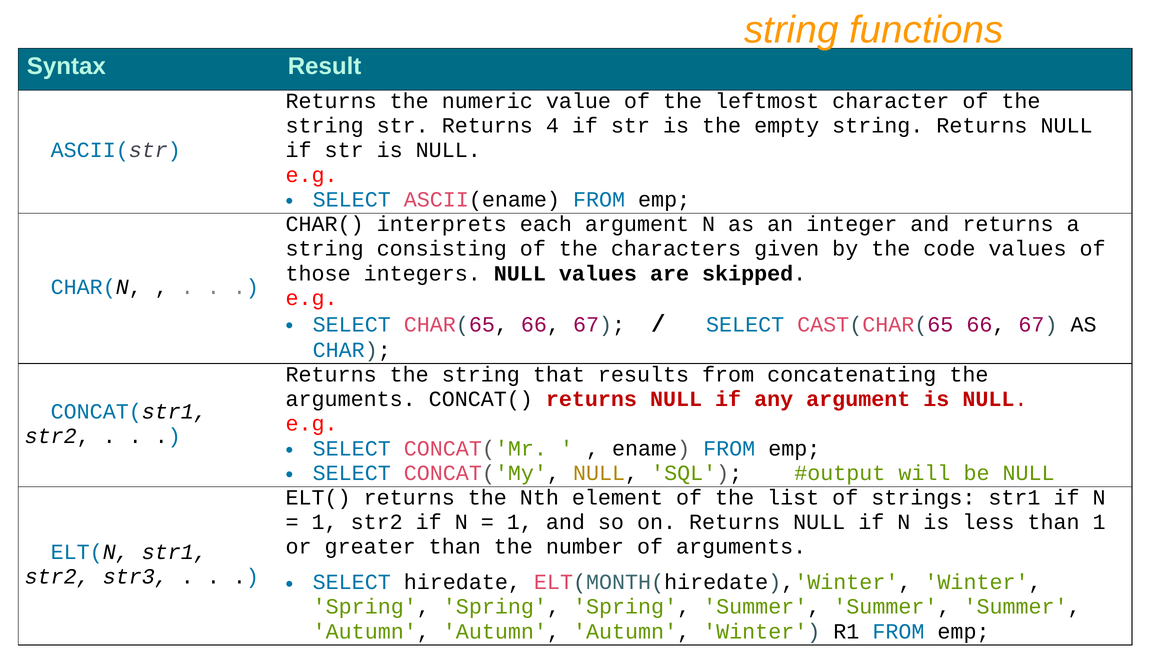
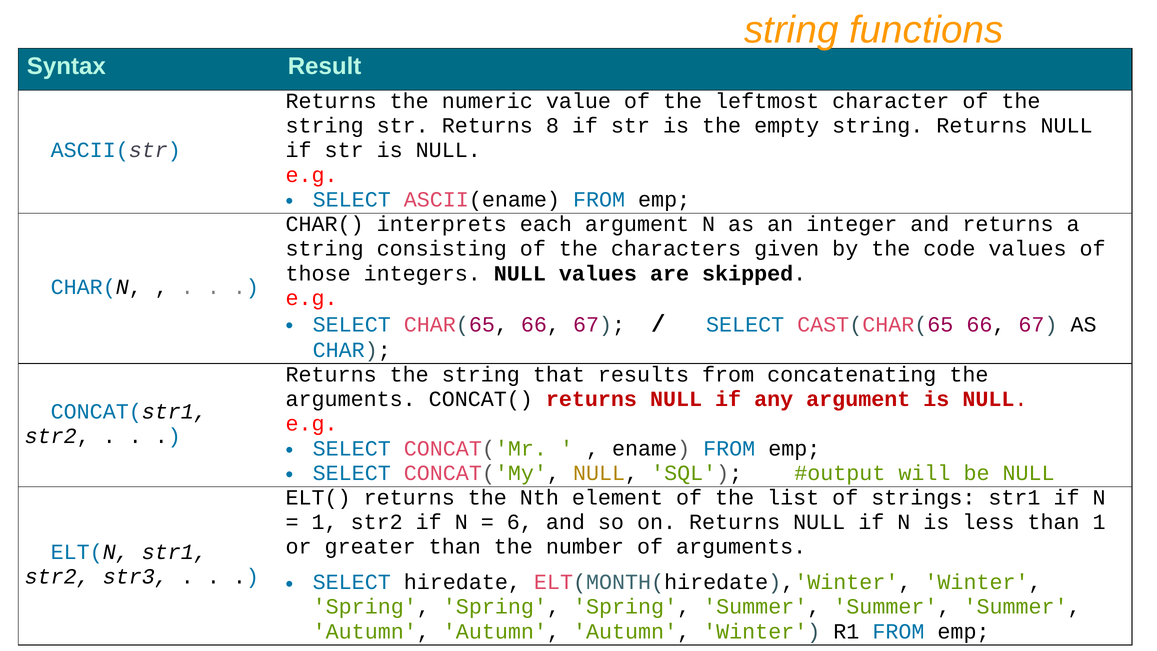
4: 4 -> 8
1 at (520, 522): 1 -> 6
